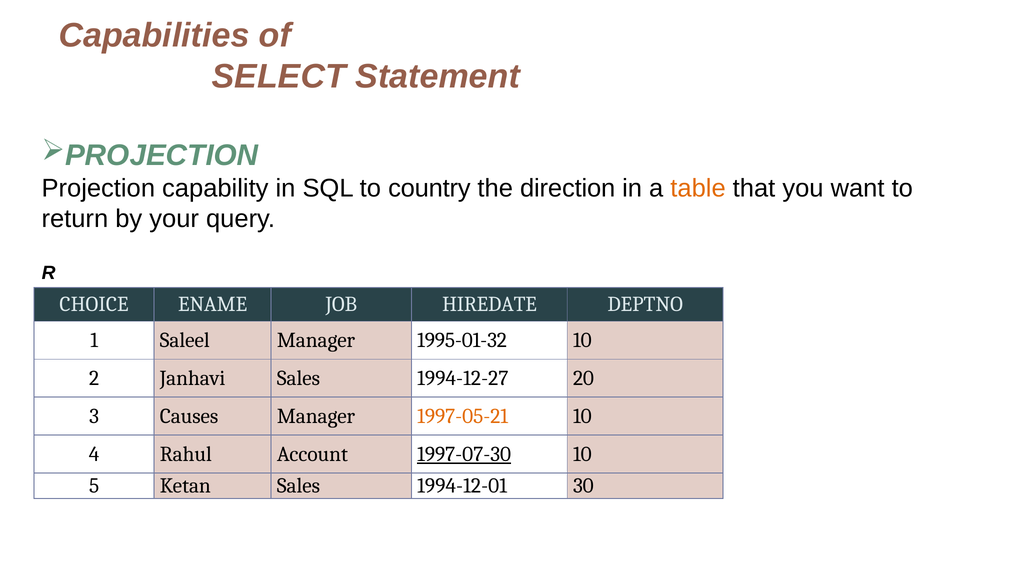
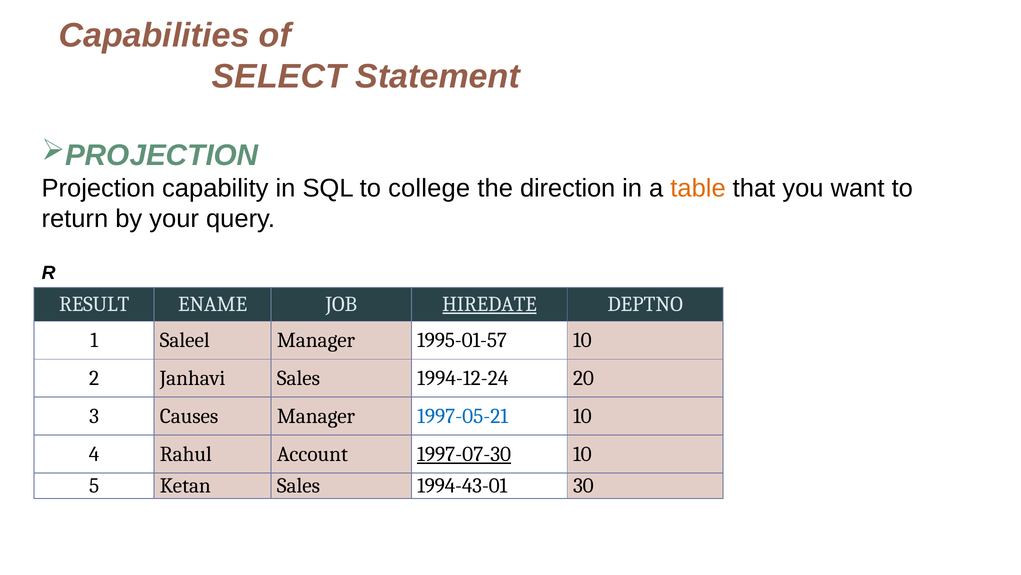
country: country -> college
CHOICE: CHOICE -> RESULT
HIREDATE underline: none -> present
1995-01-32: 1995-01-32 -> 1995-01-57
1994-12-27: 1994-12-27 -> 1994-12-24
1997-05-21 colour: orange -> blue
1994-12-01: 1994-12-01 -> 1994-43-01
